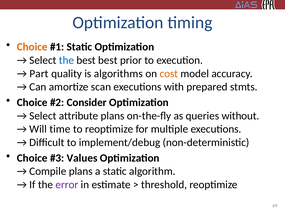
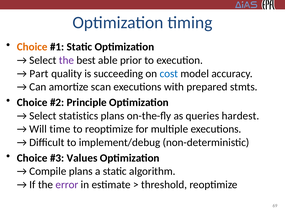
the at (66, 60) colour: blue -> purple
best best: best -> able
algorithms: algorithms -> succeeding
cost colour: orange -> blue
Consider: Consider -> Principle
attribute: attribute -> statistics
without: without -> hardest
